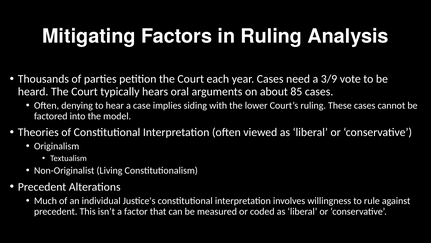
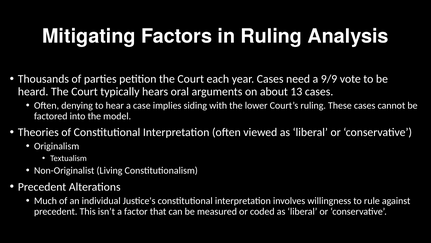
3/9: 3/9 -> 9/9
85: 85 -> 13
